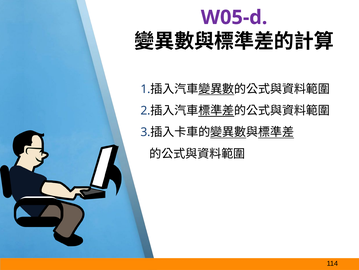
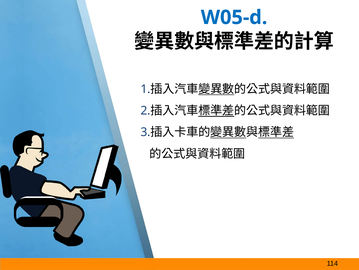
W05-d colour: purple -> blue
